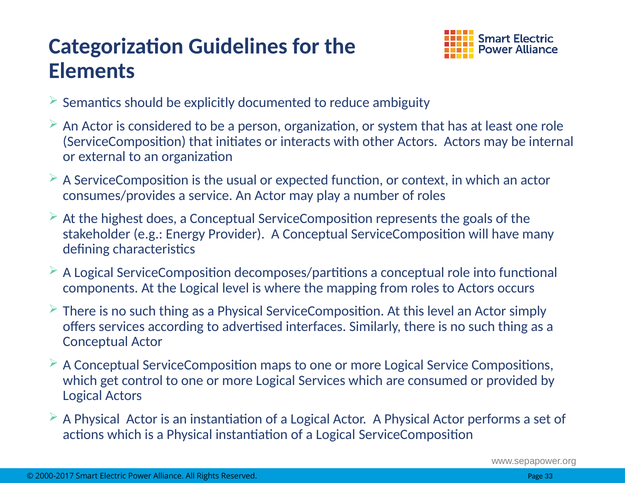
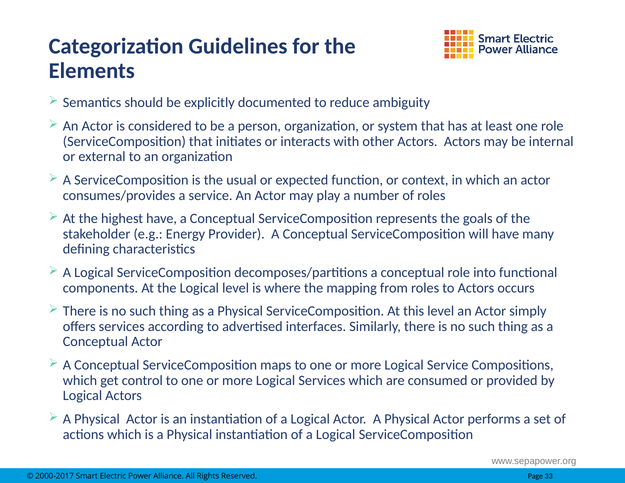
highest does: does -> have
